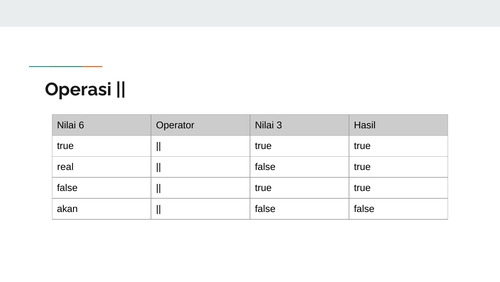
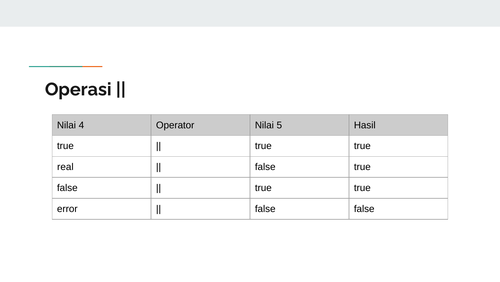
6: 6 -> 4
3: 3 -> 5
akan: akan -> error
